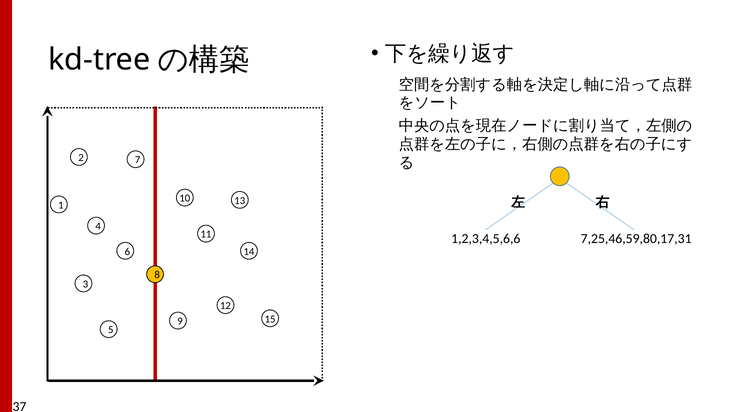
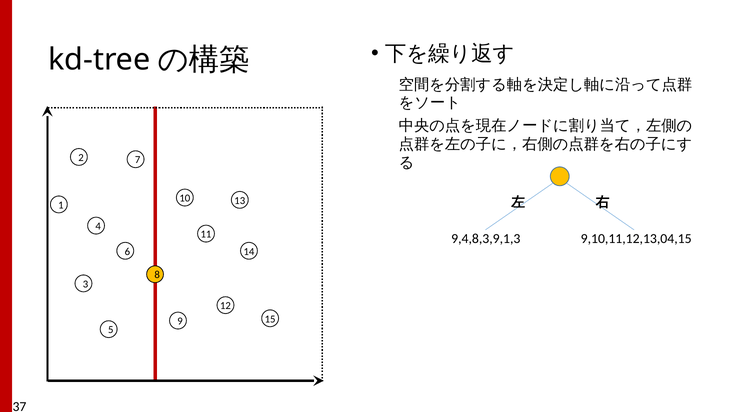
1,2,3,4,5,6,6: 1,2,3,4,5,6,6 -> 9,4,8,3,9,1,3
7,25,46,59,80,17,31: 7,25,46,59,80,17,31 -> 9,10,11,12,13,04,15
